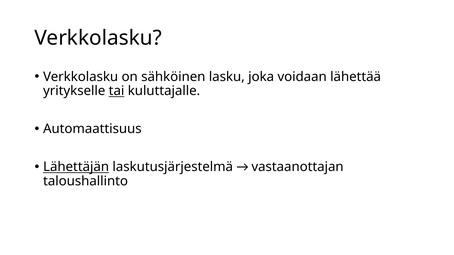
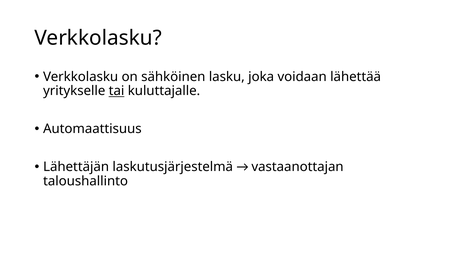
Lähettäjän underline: present -> none
